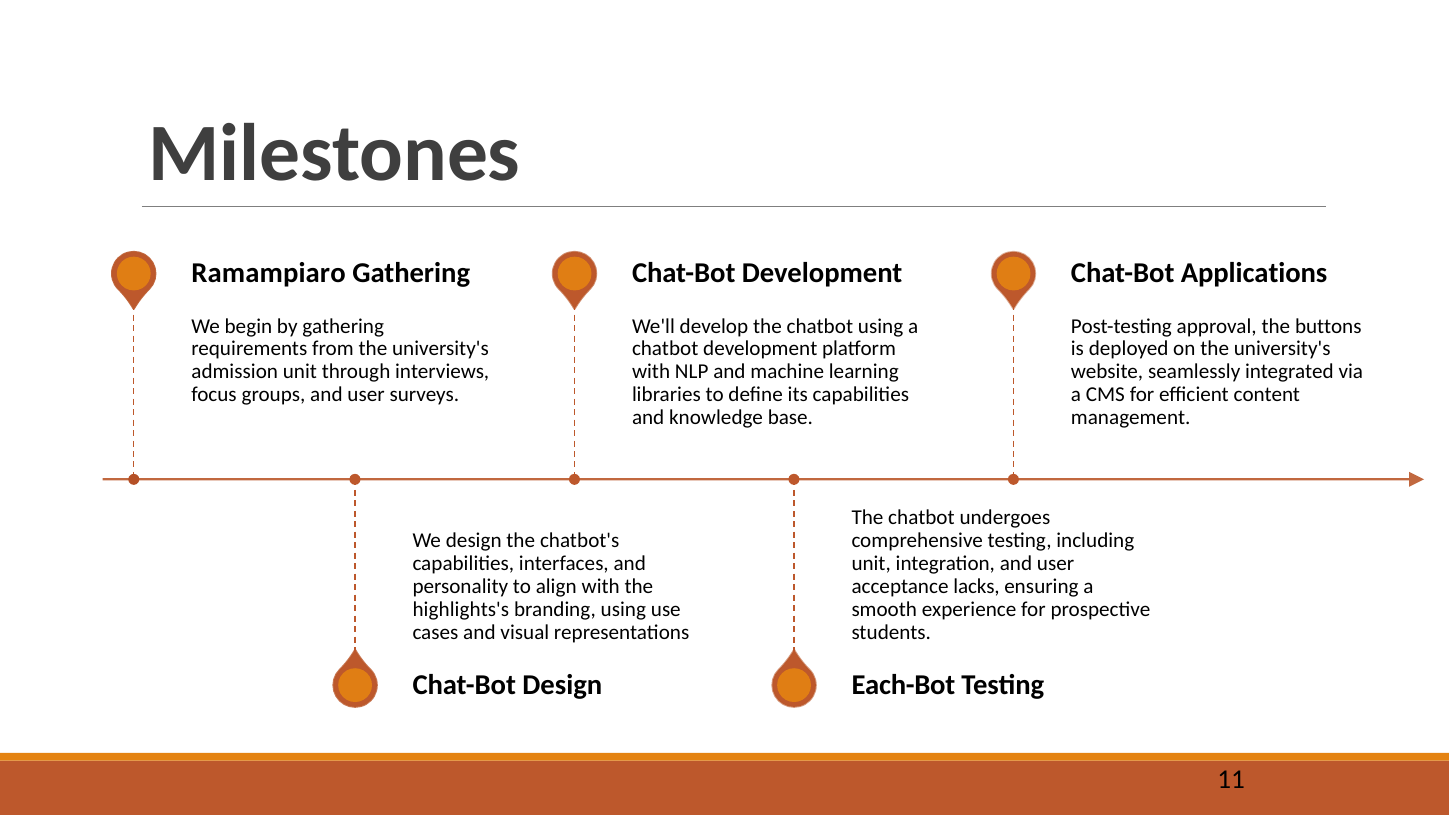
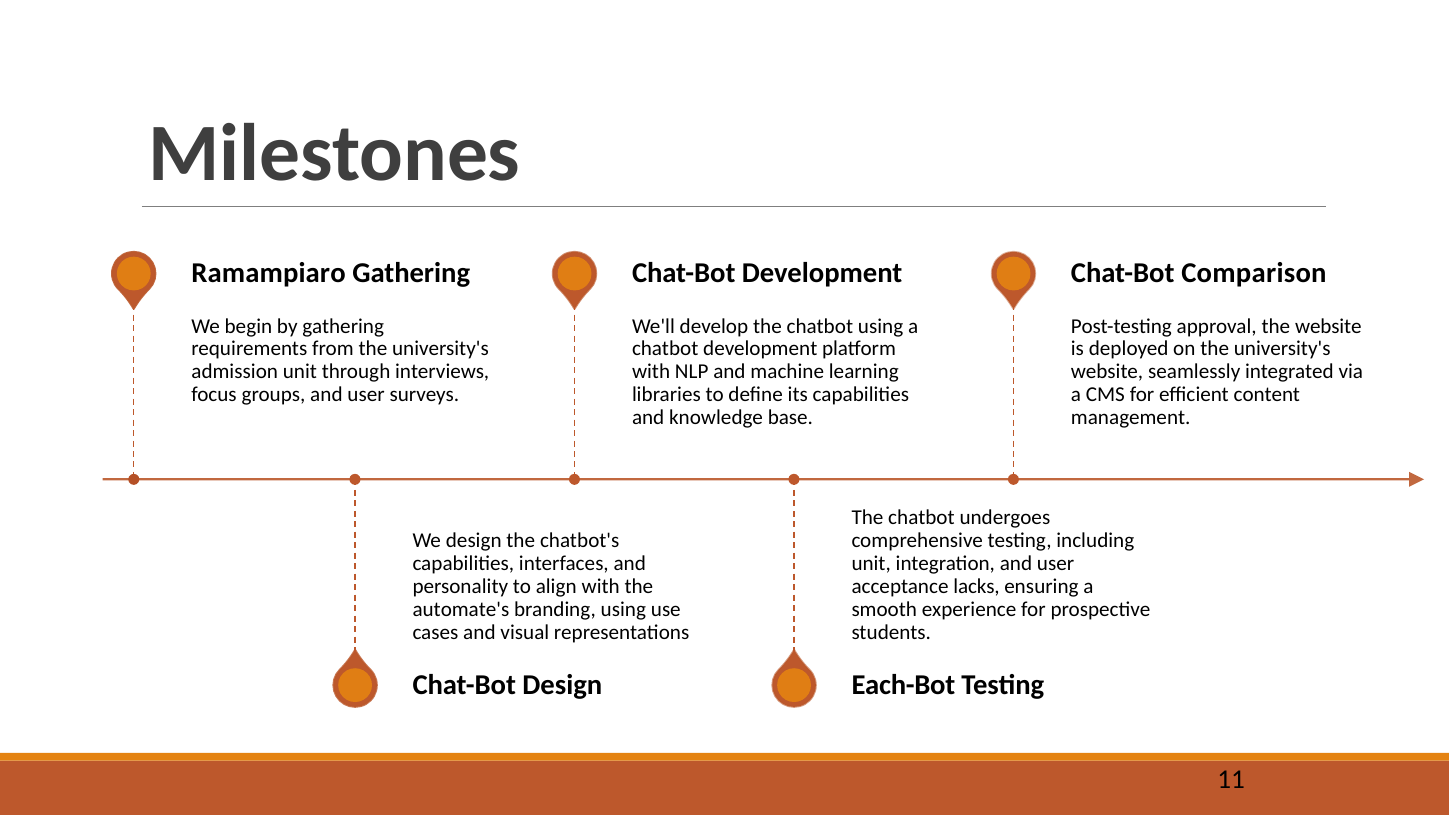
Applications: Applications -> Comparison
the buttons: buttons -> website
highlights's: highlights's -> automate's
